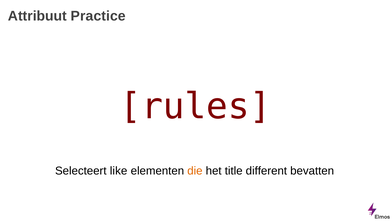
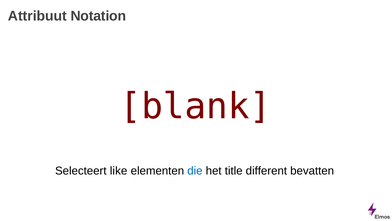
Practice: Practice -> Notation
rules: rules -> blank
die colour: orange -> blue
